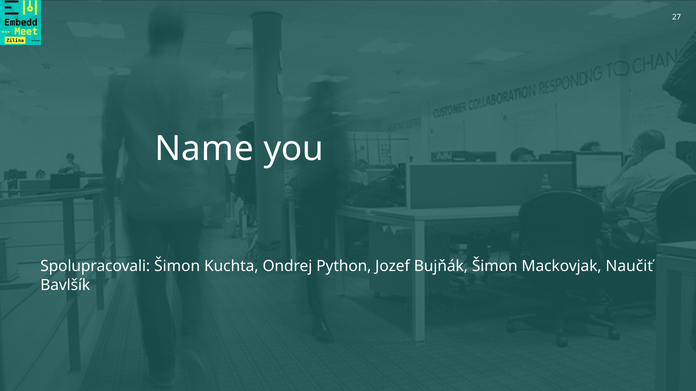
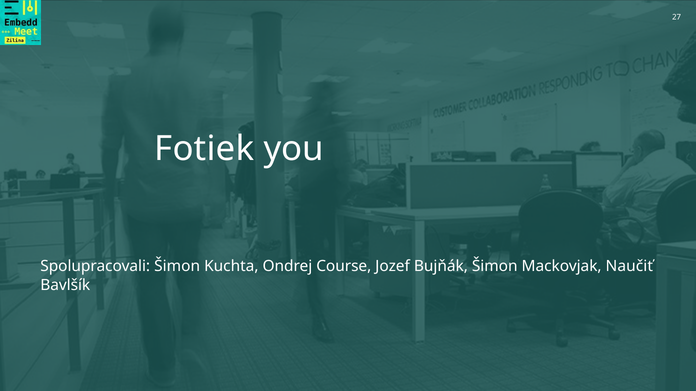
Name: Name -> Fotiek
Python: Python -> Course
